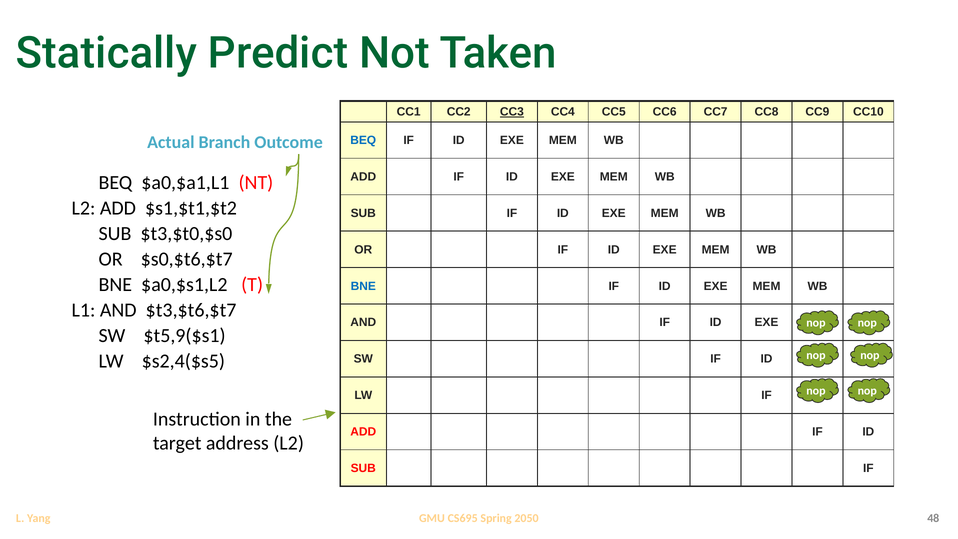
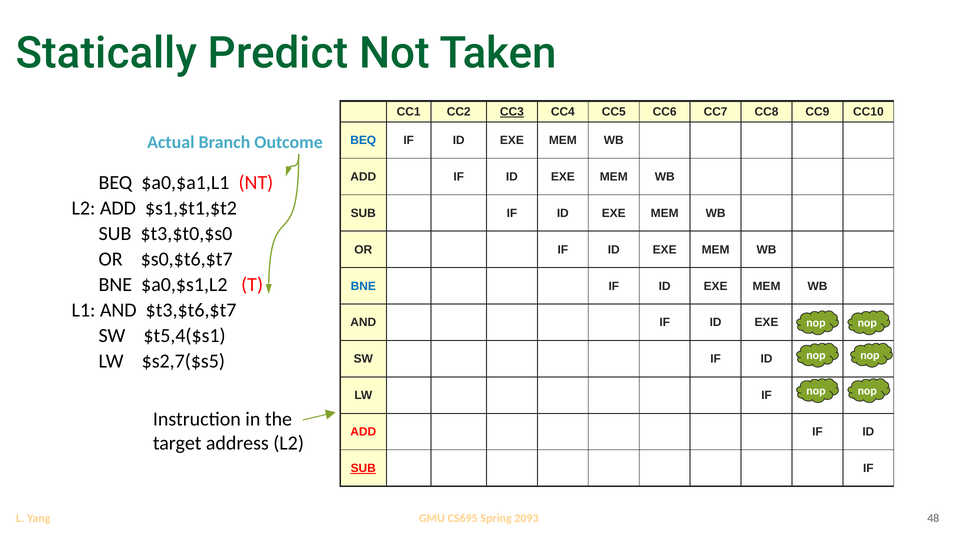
$t5,9($s1: $t5,9($s1 -> $t5,4($s1
$s2,4($s5: $s2,4($s5 -> $s2,7($s5
SUB at (363, 468) underline: none -> present
2050: 2050 -> 2093
